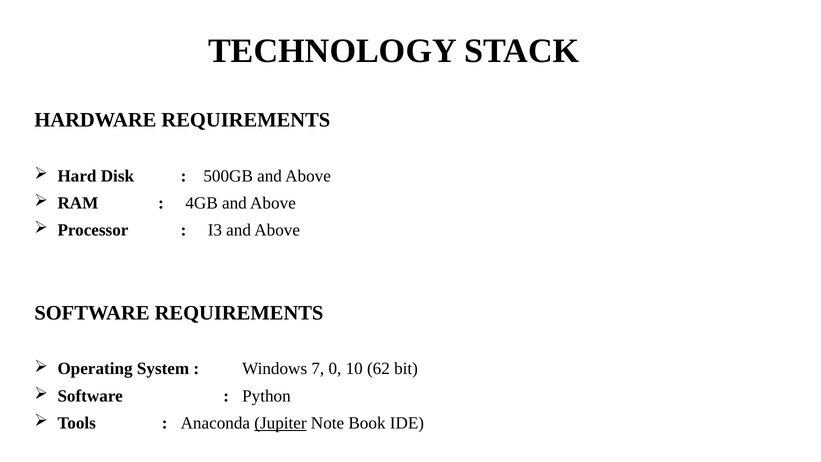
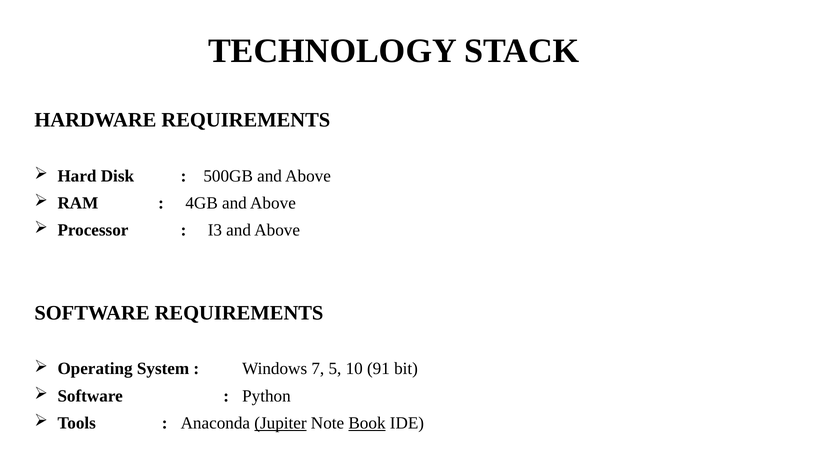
0: 0 -> 5
62: 62 -> 91
Book underline: none -> present
